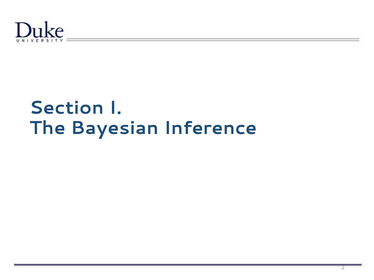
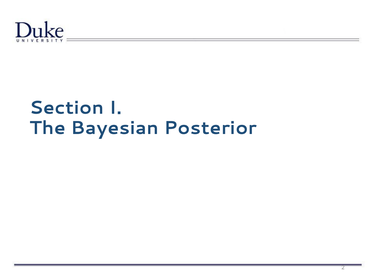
Inference: Inference -> Posterior
